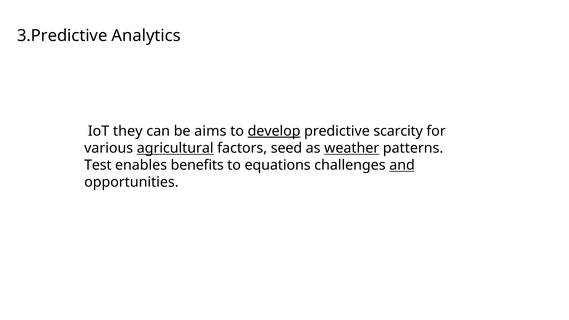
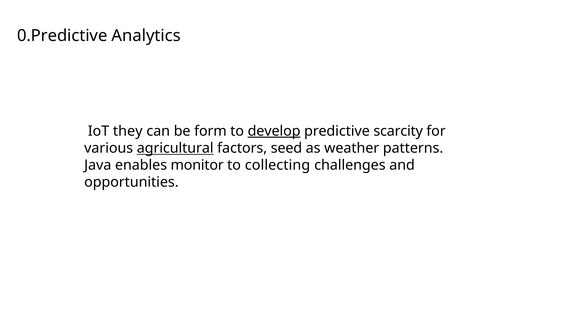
3.Predictive: 3.Predictive -> 0.Predictive
aims: aims -> form
weather underline: present -> none
Test: Test -> Java
benefits: benefits -> monitor
equations: equations -> collecting
and underline: present -> none
